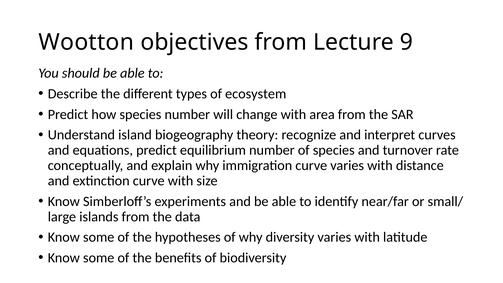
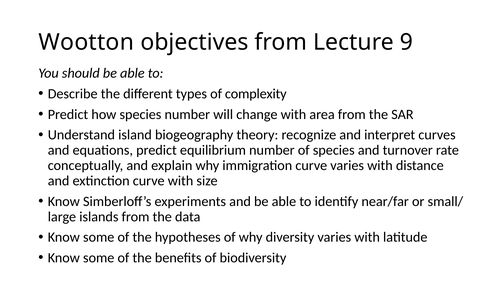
ecosystem: ecosystem -> complexity
